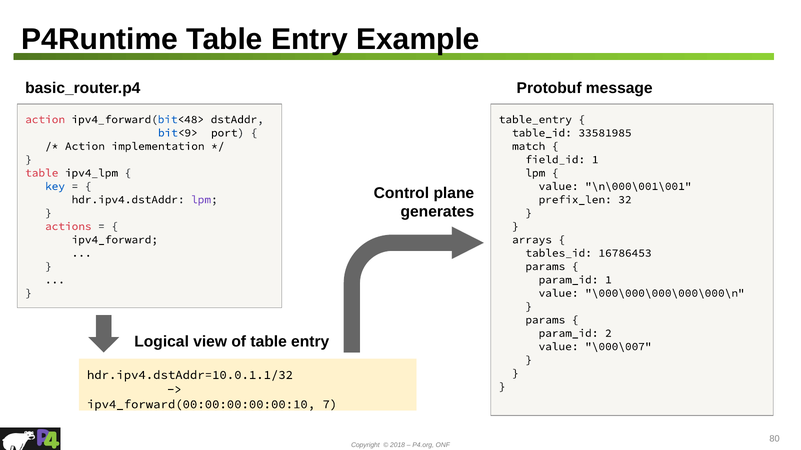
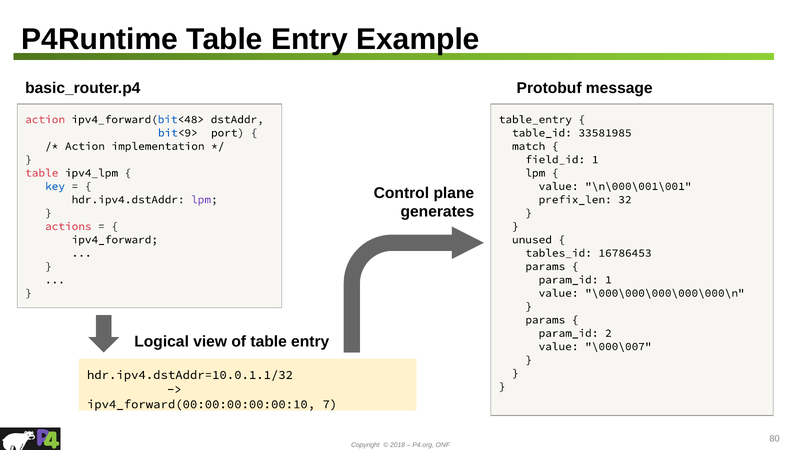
arrays: arrays -> unused
